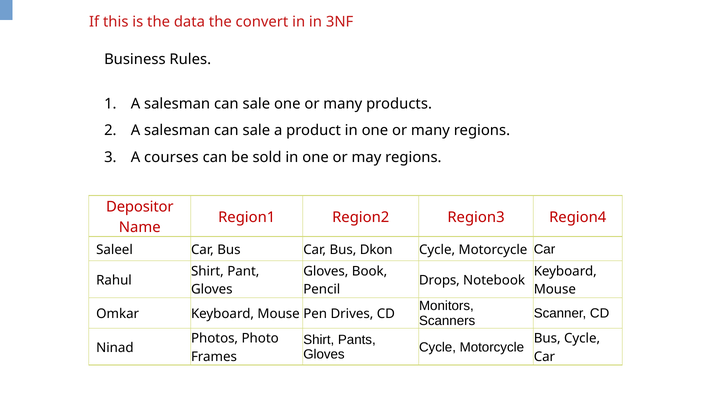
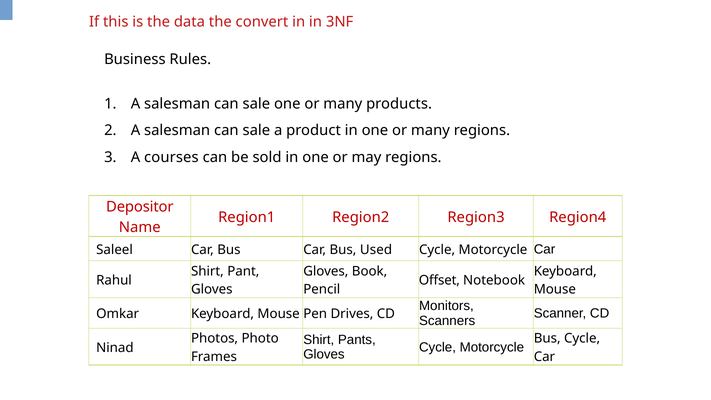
Dkon: Dkon -> Used
Drops: Drops -> Offset
